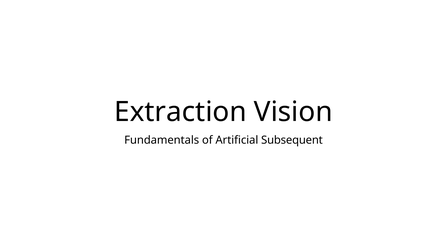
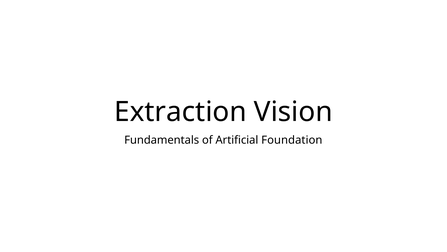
Subsequent: Subsequent -> Foundation
